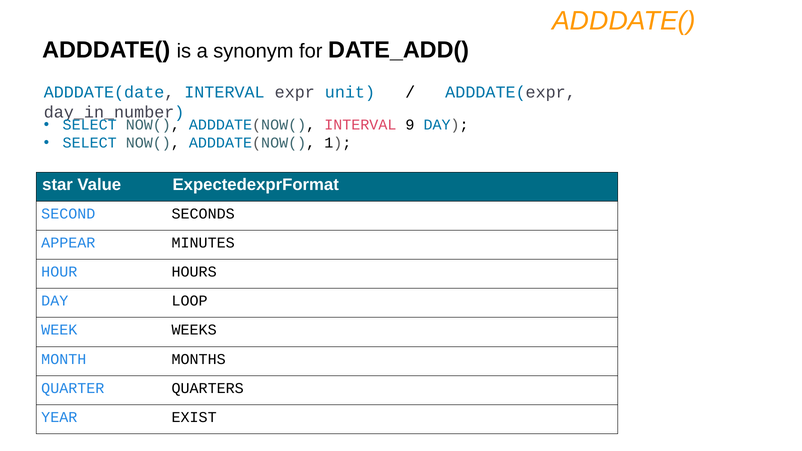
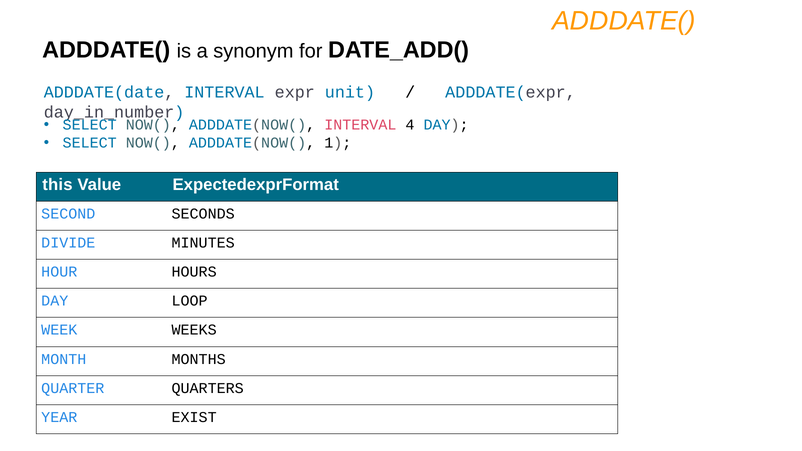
9: 9 -> 4
star: star -> this
APPEAR: APPEAR -> DIVIDE
